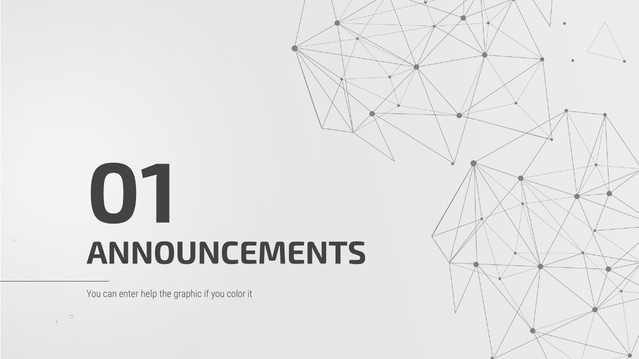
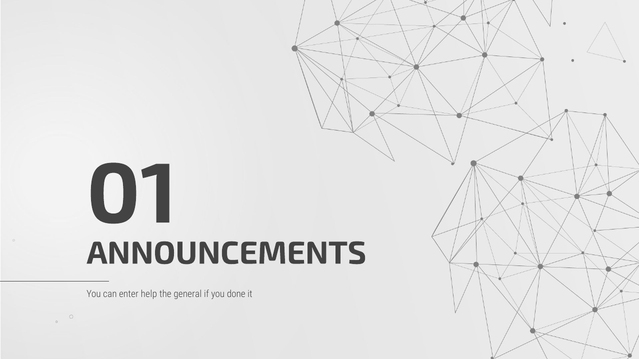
graphic: graphic -> general
color: color -> done
